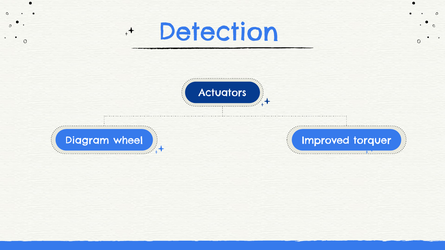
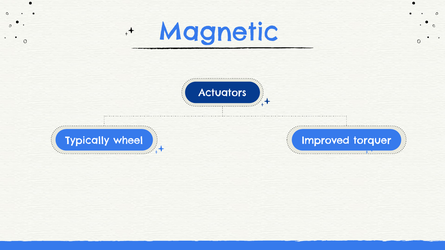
Detection: Detection -> Magnetic
Diagram: Diagram -> Typically
